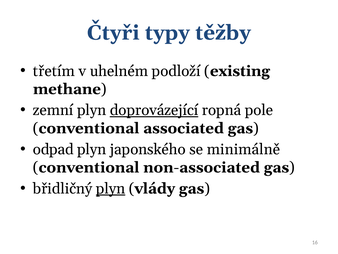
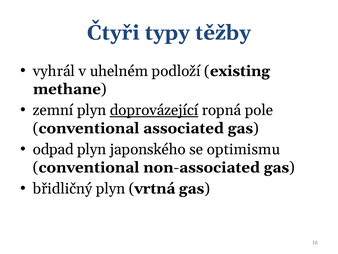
třetím: třetím -> vyhrál
minimálně: minimálně -> optimismu
plyn at (111, 188) underline: present -> none
vlády: vlády -> vrtná
